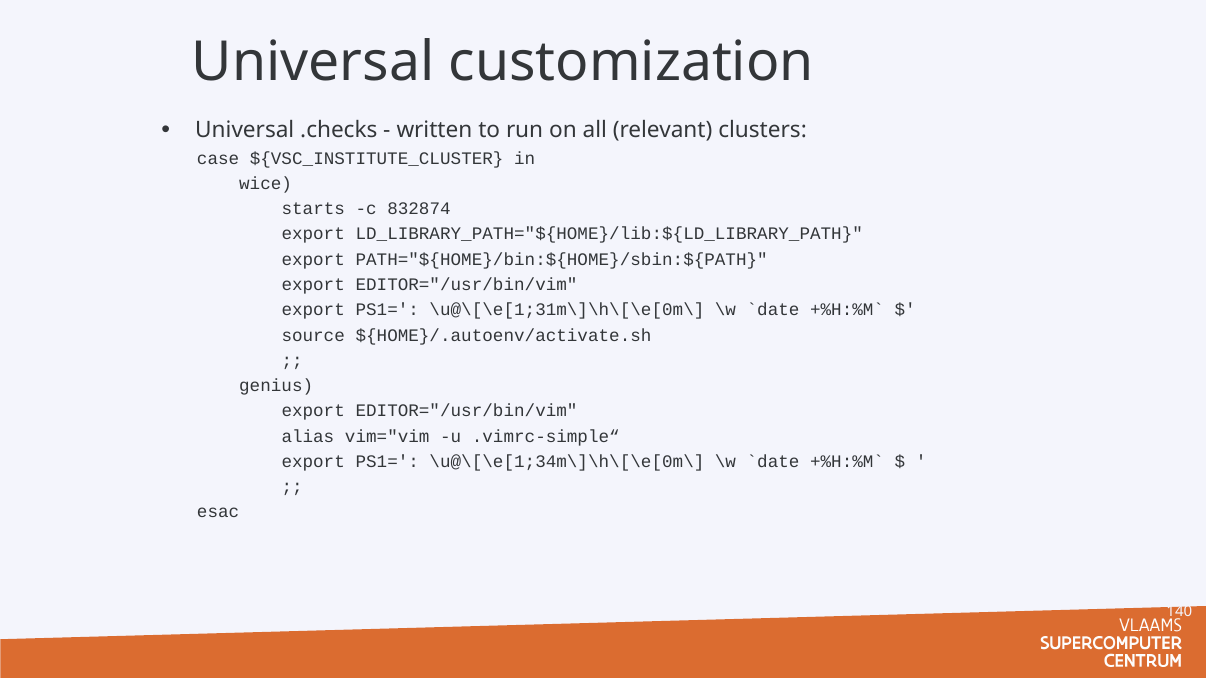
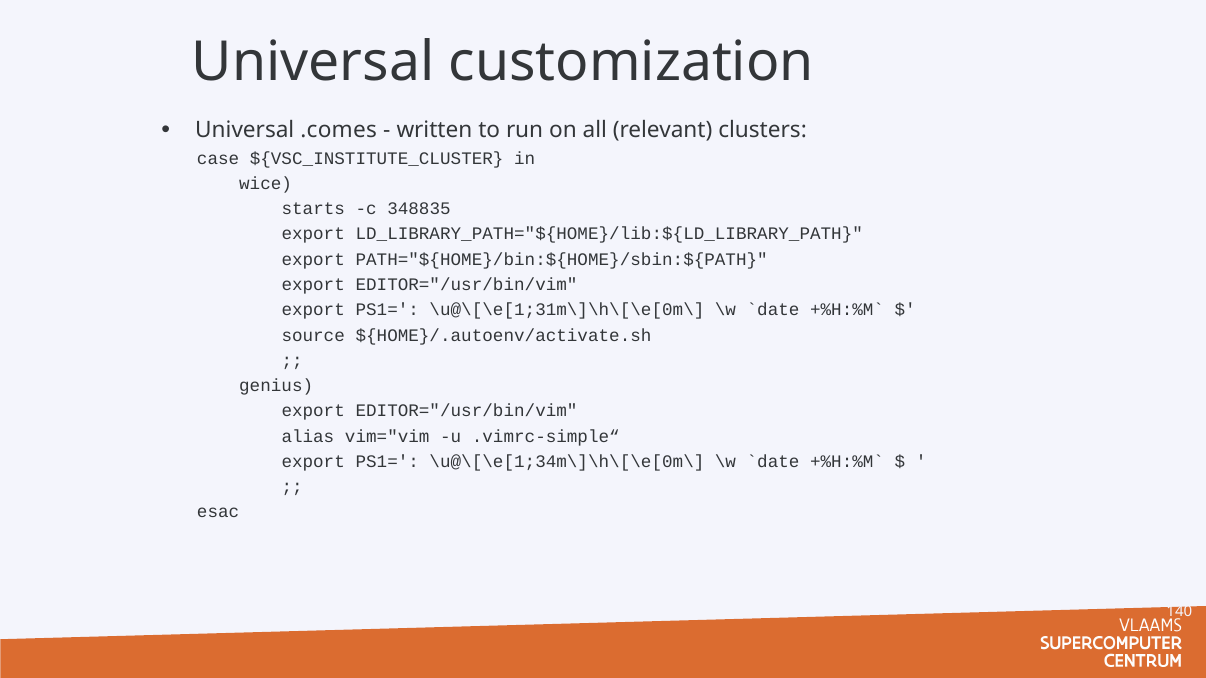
.checks: .checks -> .comes
832874: 832874 -> 348835
